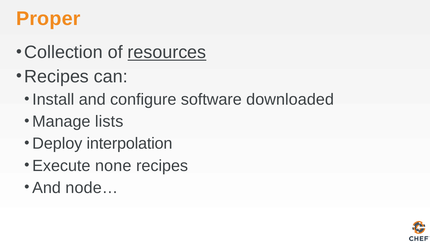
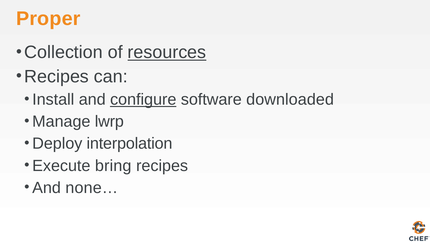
configure underline: none -> present
lists: lists -> lwrp
none: none -> bring
node…: node… -> none…
